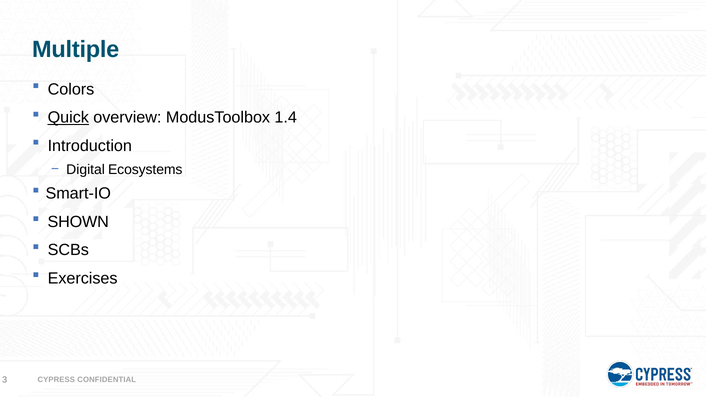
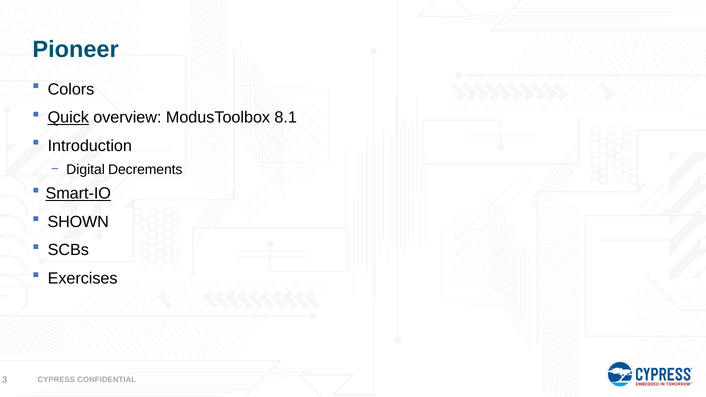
Multiple: Multiple -> Pioneer
1.4: 1.4 -> 8.1
Ecosystems: Ecosystems -> Decrements
Smart-IO underline: none -> present
